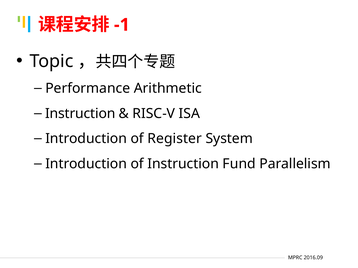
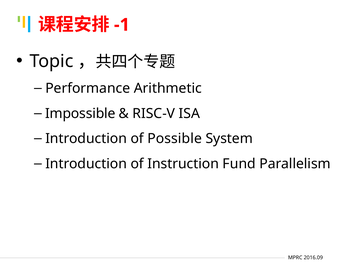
Instruction at (80, 114): Instruction -> Impossible
Register: Register -> Possible
